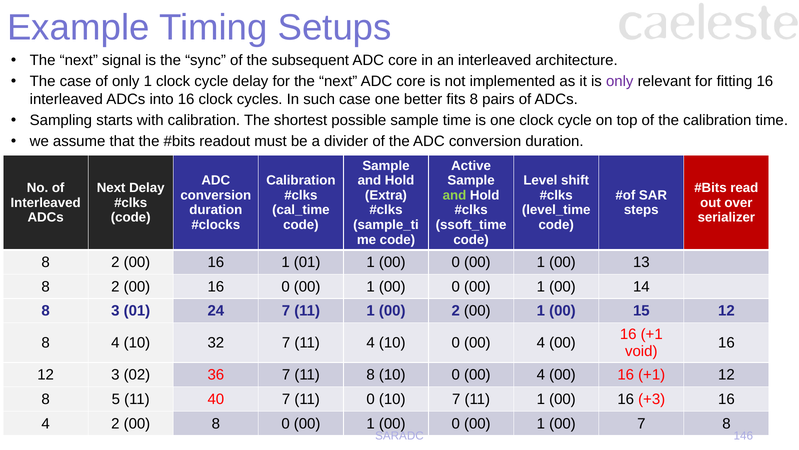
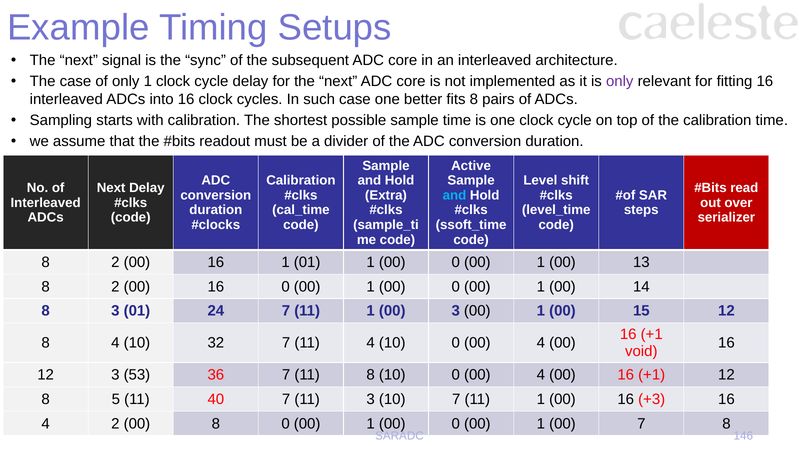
and at (455, 195) colour: light green -> light blue
00 2: 2 -> 3
02: 02 -> 53
11 0: 0 -> 3
